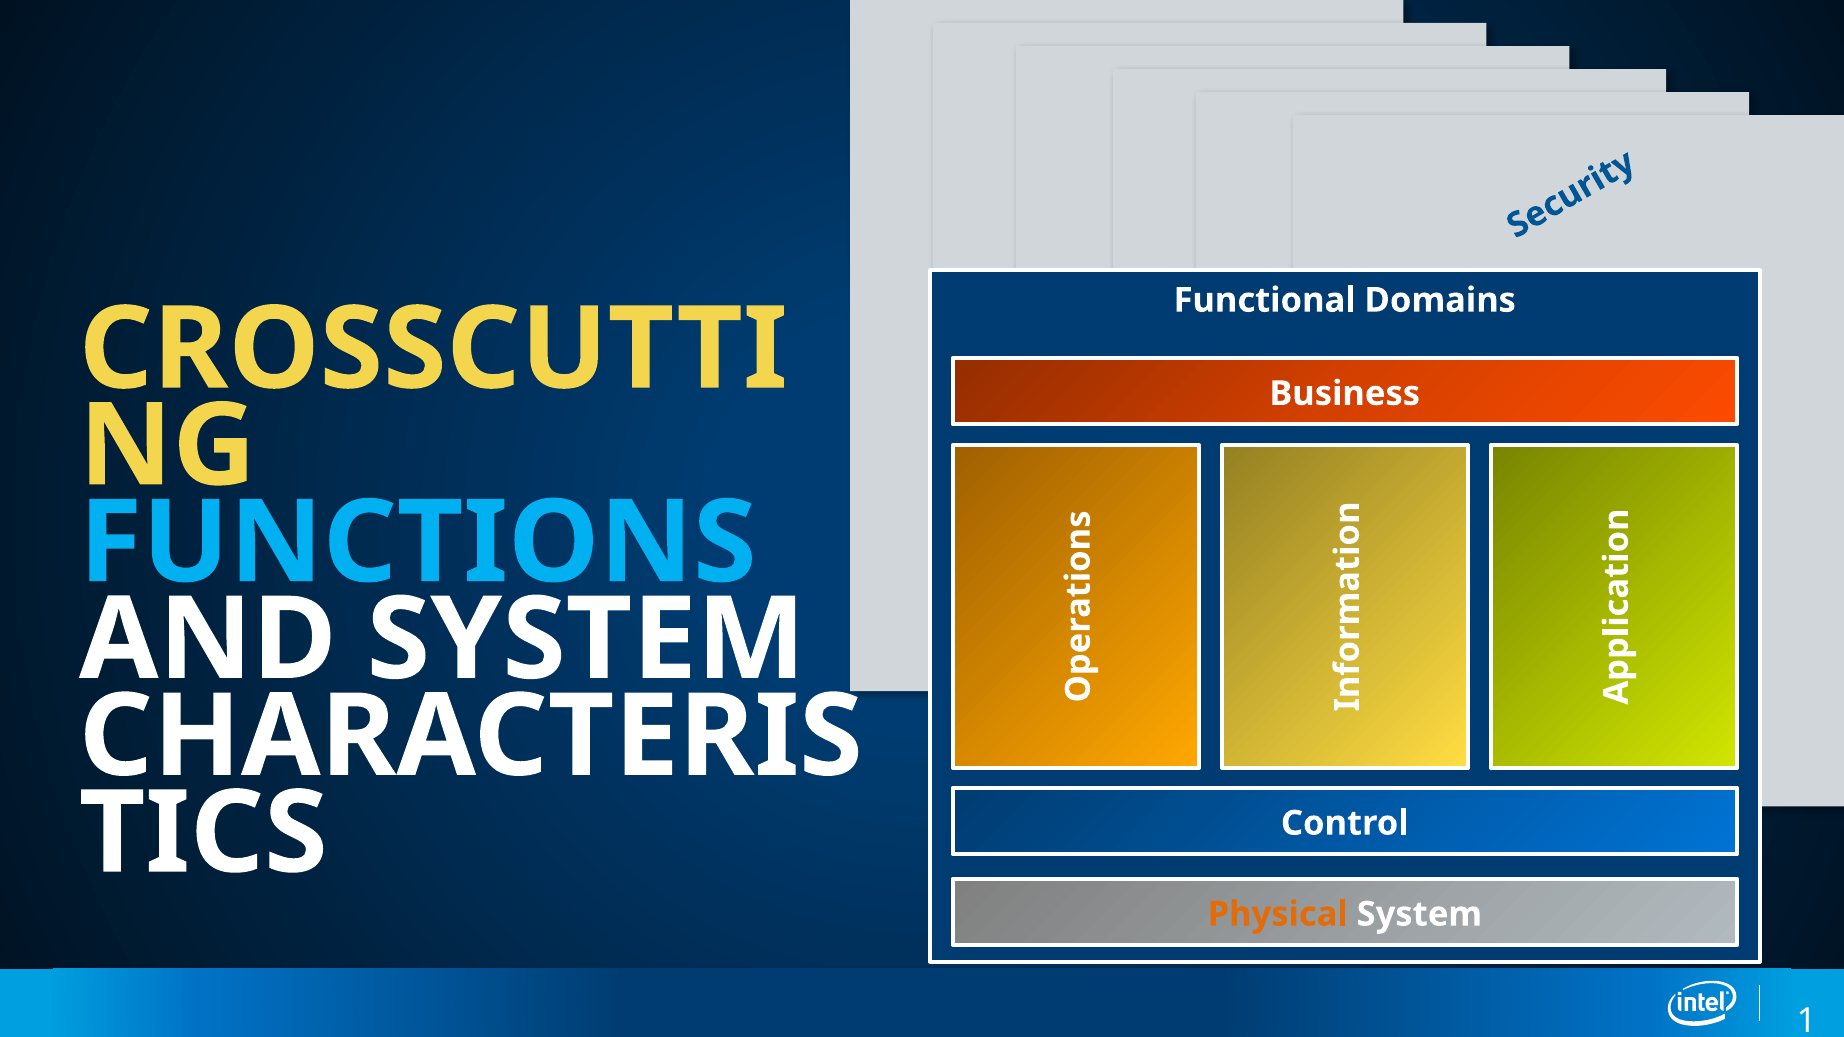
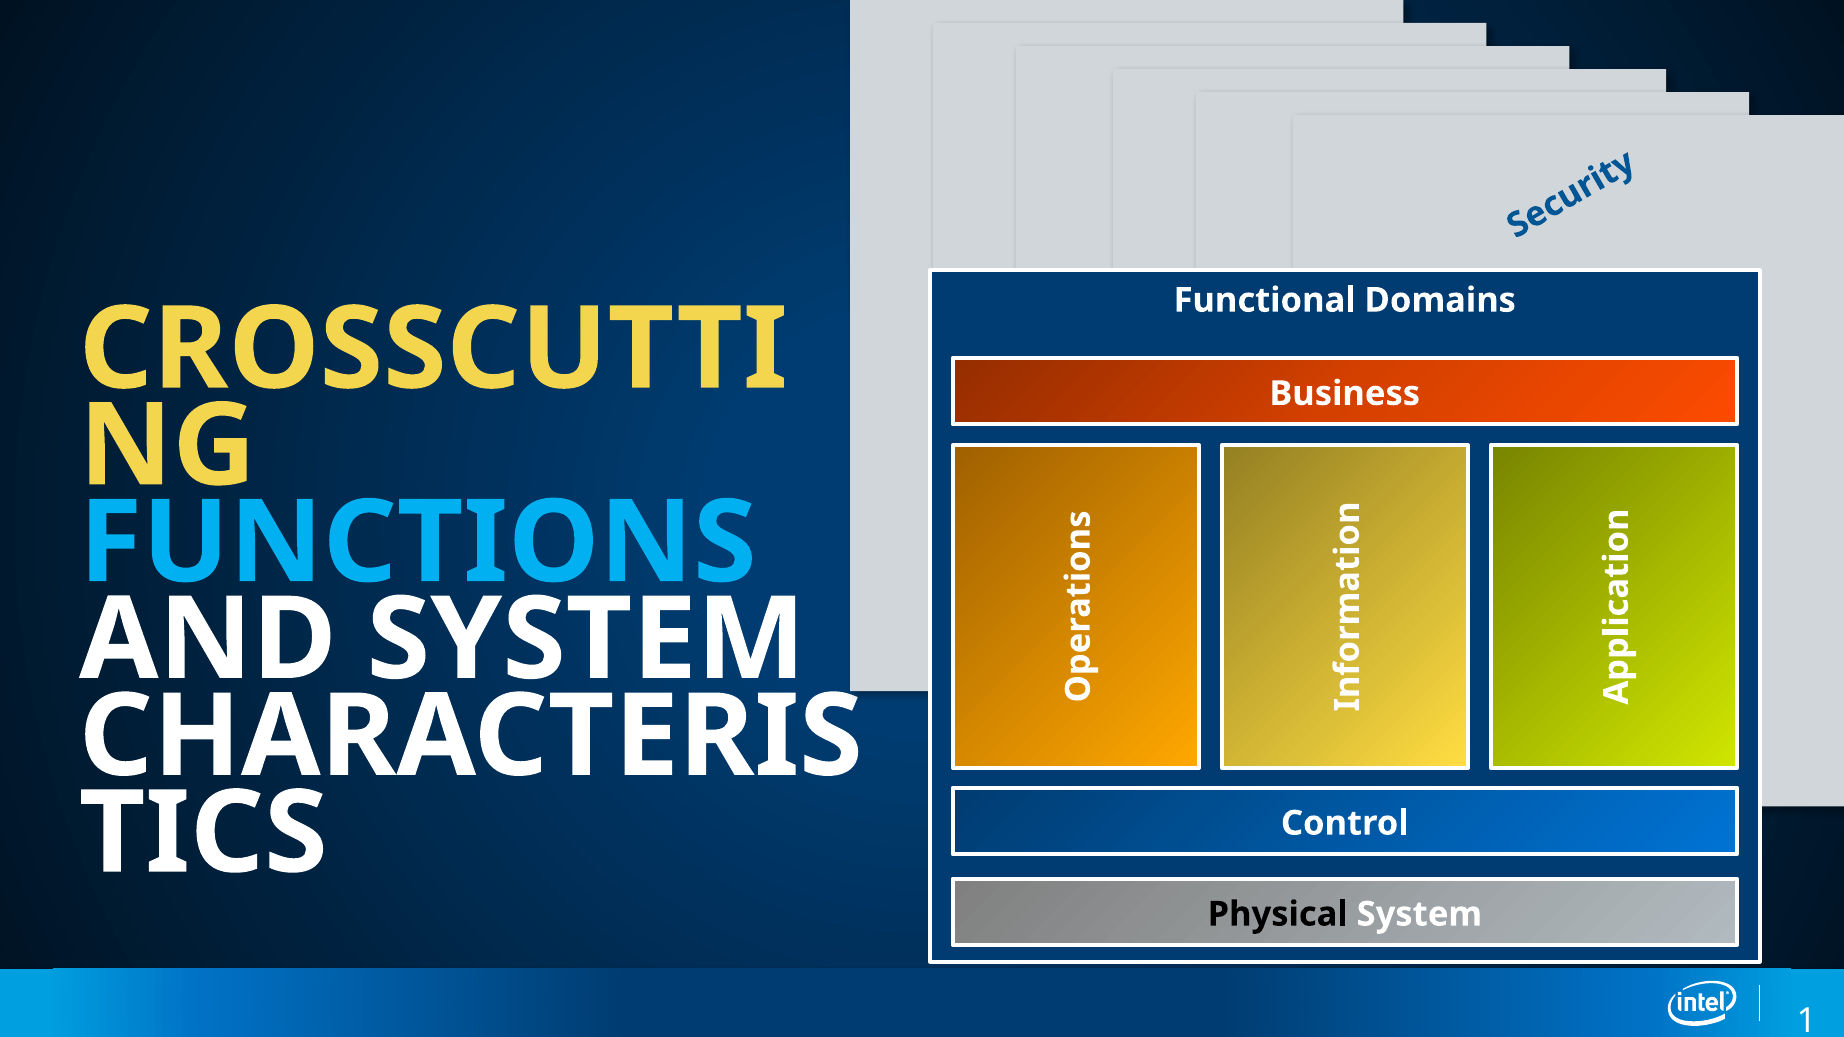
Physical colour: orange -> black
